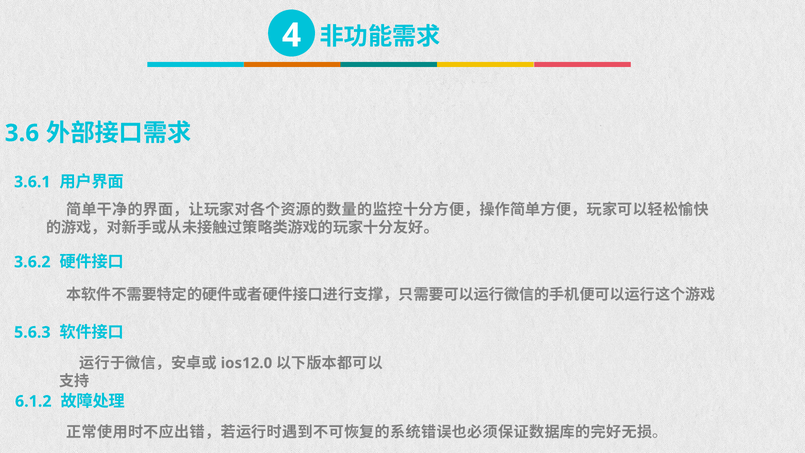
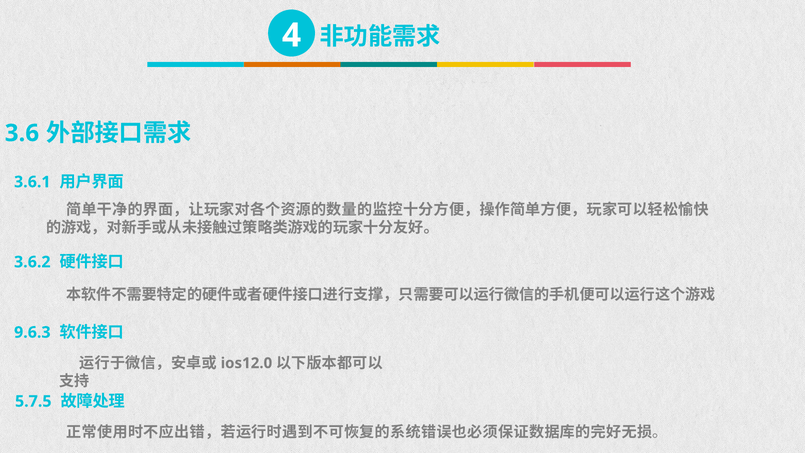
5.6.3: 5.6.3 -> 9.6.3
6.1.2: 6.1.2 -> 5.7.5
